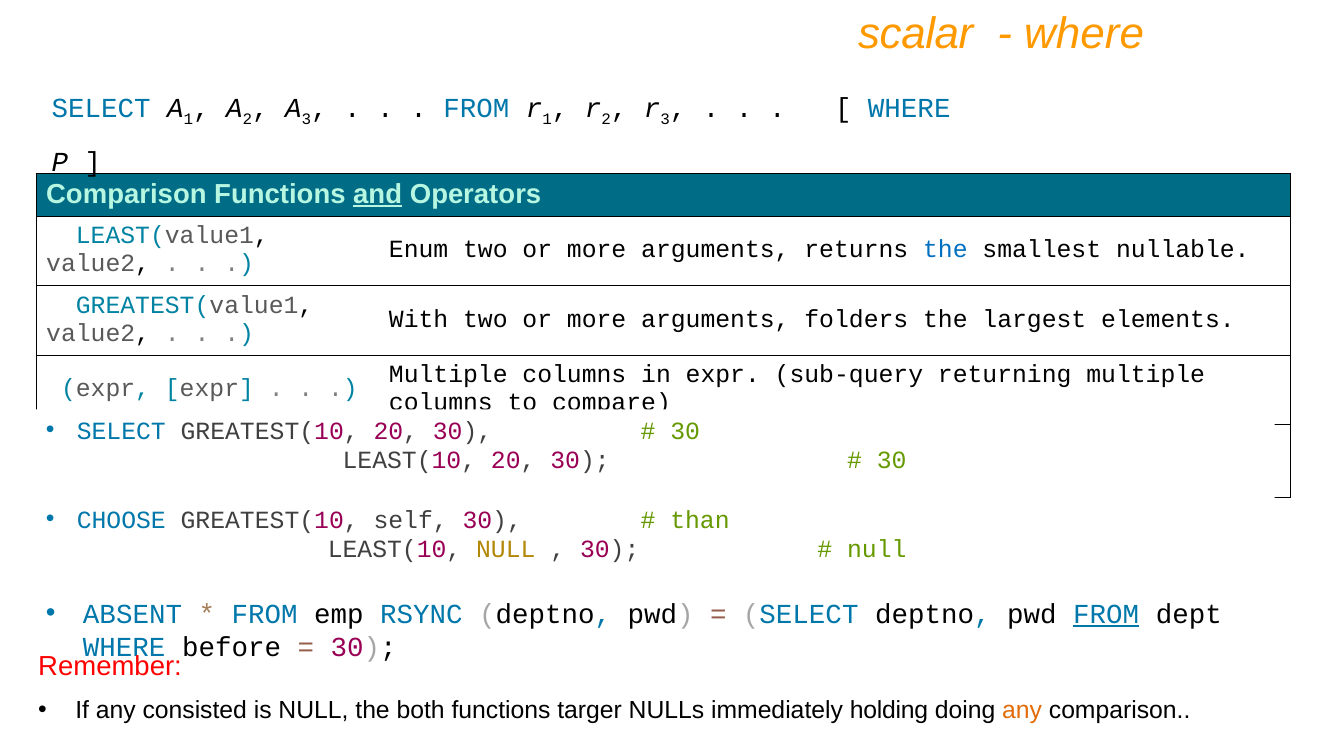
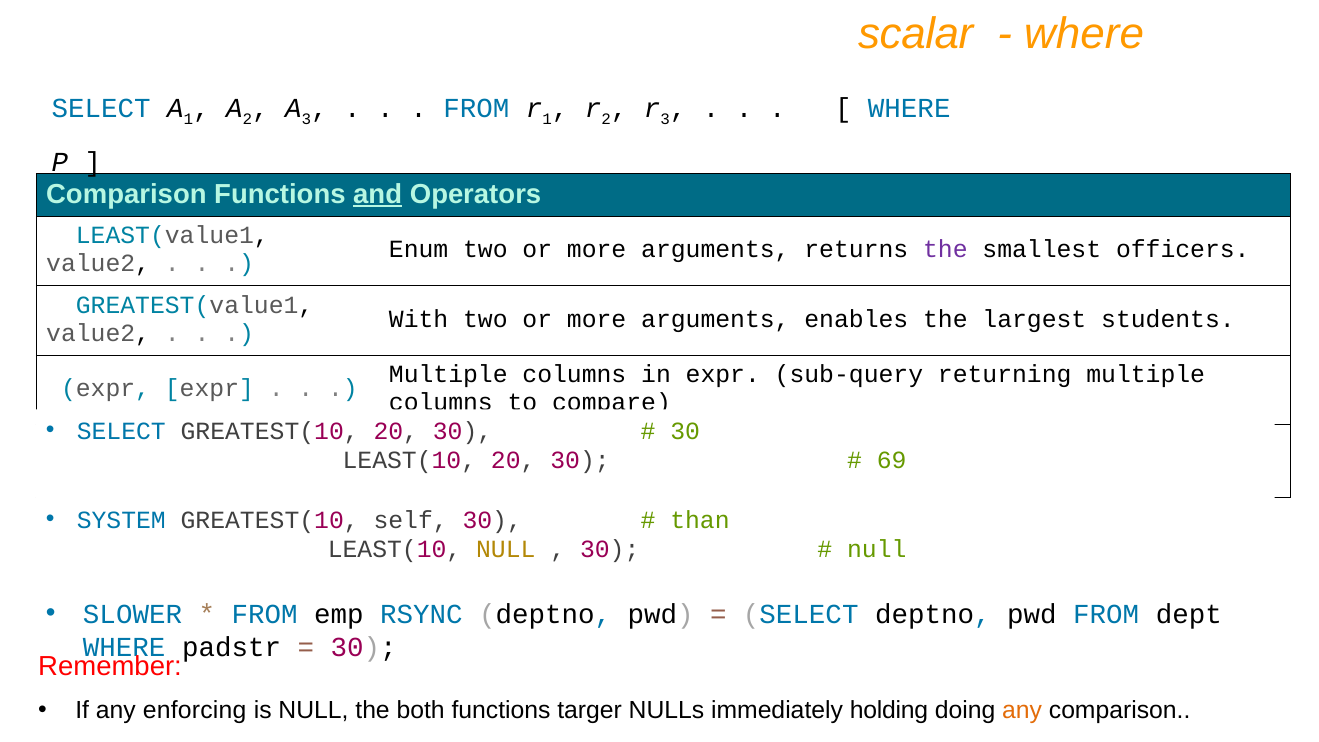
the at (945, 250) colour: blue -> purple
nullable: nullable -> officers
folders: folders -> enables
elements: elements -> students
30 at (892, 461): 30 -> 69
CHOOSE: CHOOSE -> SYSTEM
ABSENT: ABSENT -> SLOWER
FROM at (1106, 614) underline: present -> none
before: before -> padstr
consisted: consisted -> enforcing
